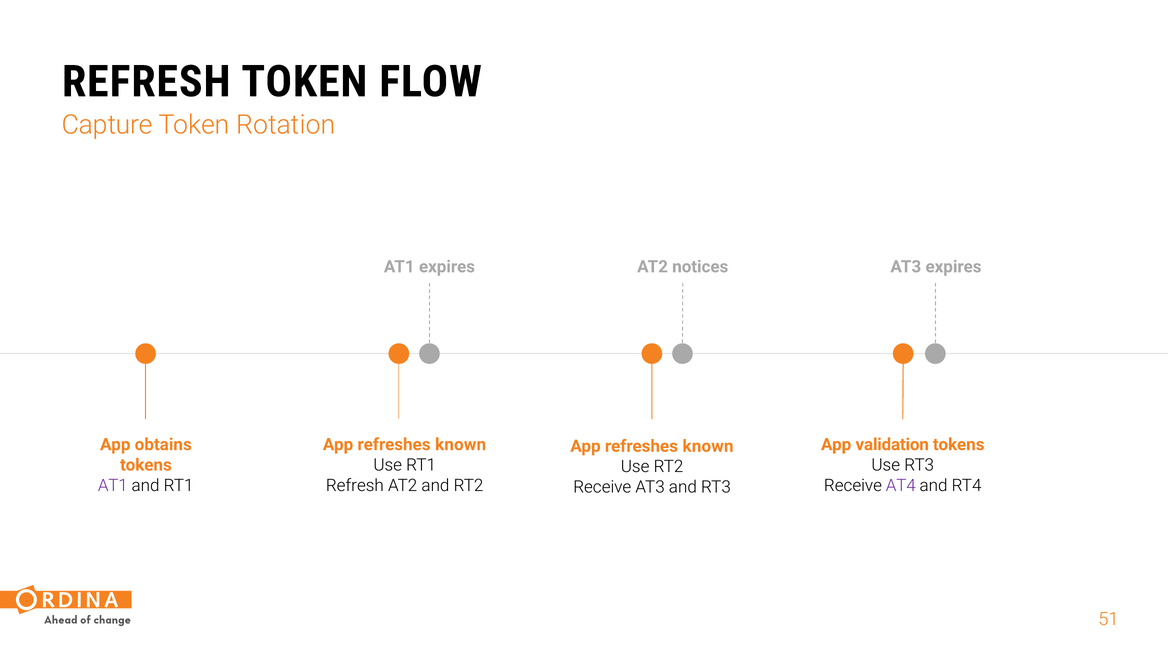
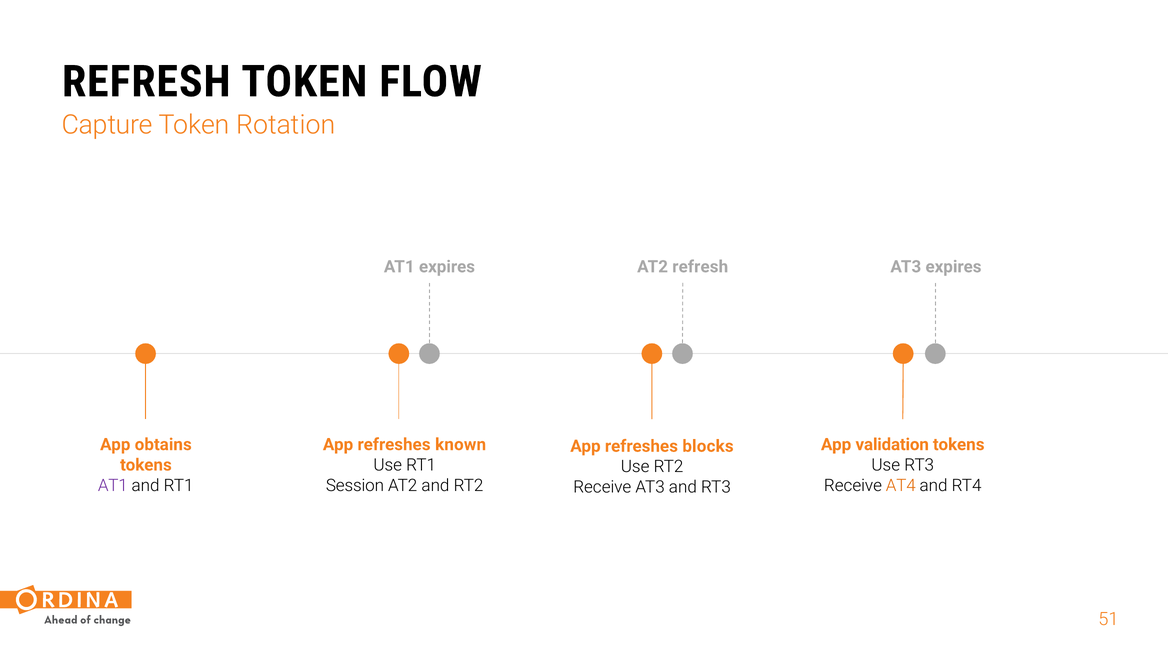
AT2 notices: notices -> refresh
known at (708, 446): known -> blocks
Refresh at (355, 485): Refresh -> Session
AT4 colour: purple -> orange
